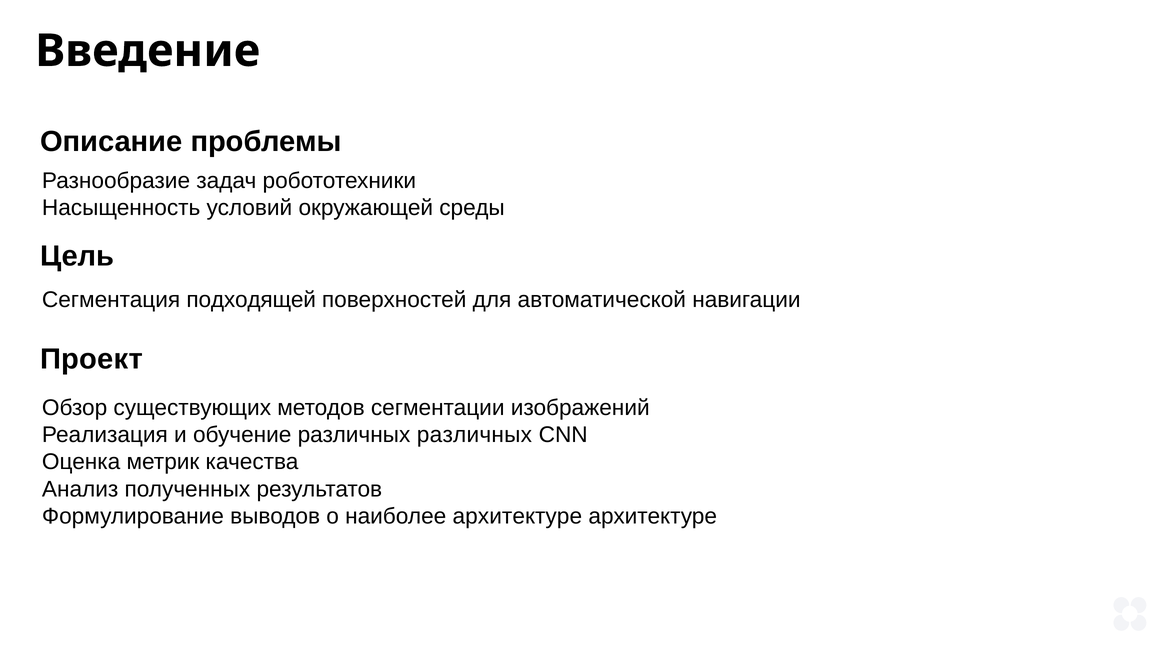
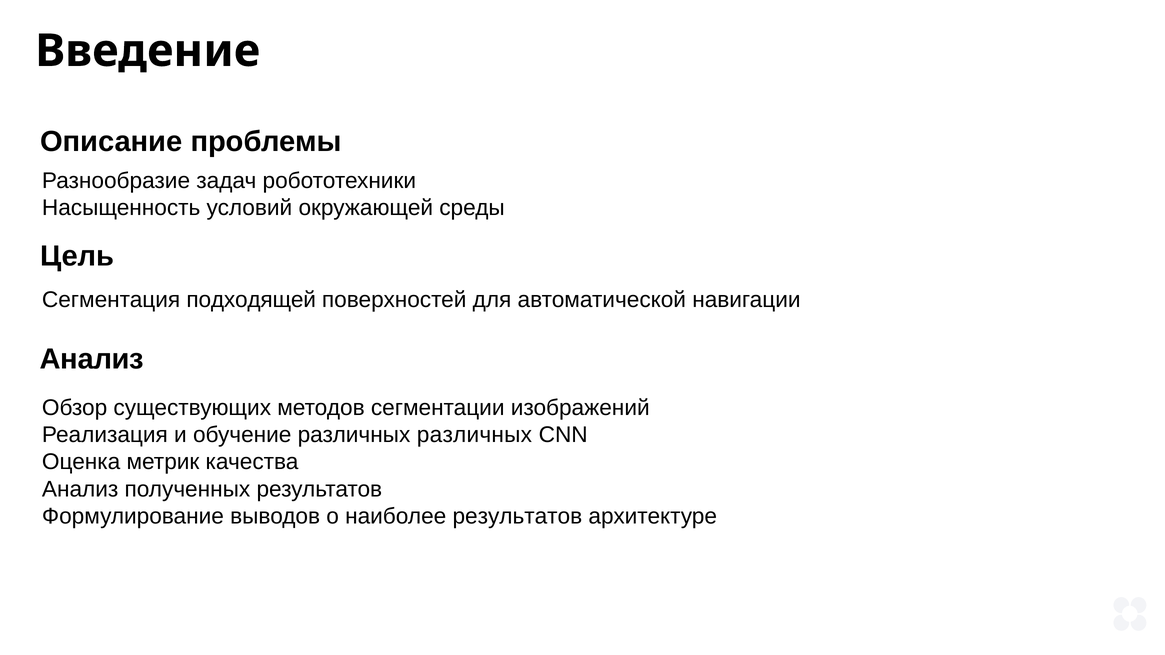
Проект at (92, 360): Проект -> Анализ
наиболее архитектуре: архитектуре -> результатов
